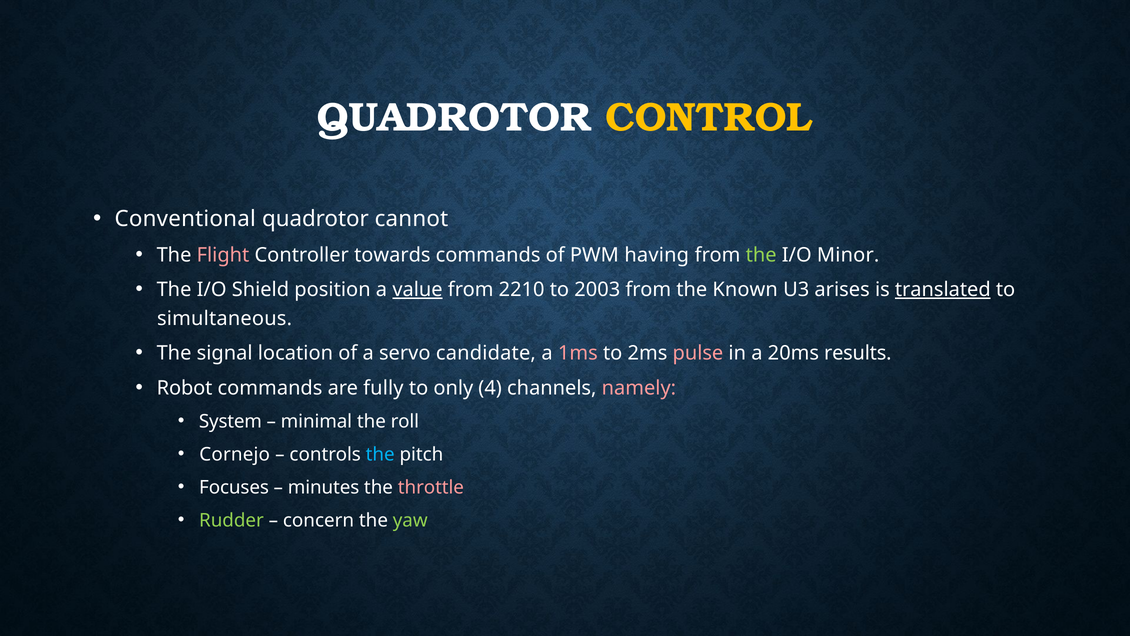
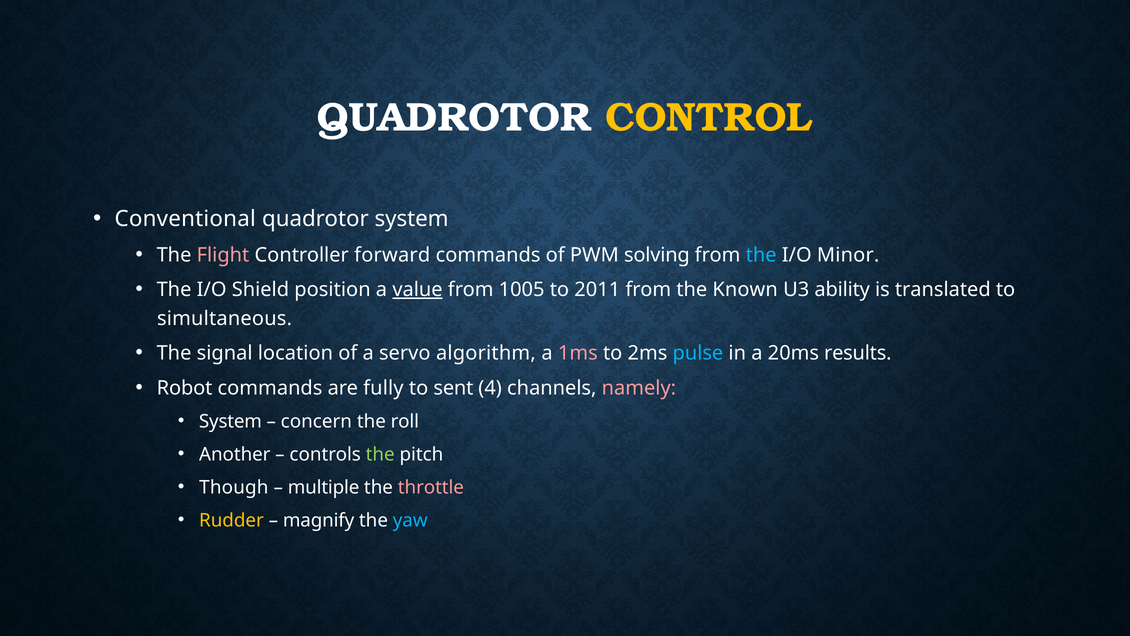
quadrotor cannot: cannot -> system
towards: towards -> forward
having: having -> solving
the at (761, 255) colour: light green -> light blue
2210: 2210 -> 1005
2003: 2003 -> 2011
arises: arises -> ability
translated underline: present -> none
candidate: candidate -> algorithm
pulse colour: pink -> light blue
only: only -> sent
minimal: minimal -> concern
Cornejo: Cornejo -> Another
the at (380, 454) colour: light blue -> light green
Focuses: Focuses -> Though
minutes: minutes -> multiple
Rudder colour: light green -> yellow
concern: concern -> magnify
yaw colour: light green -> light blue
